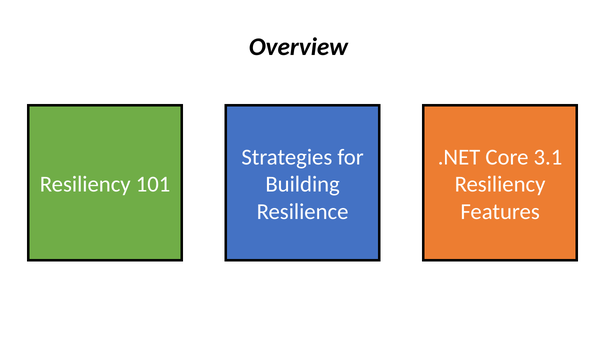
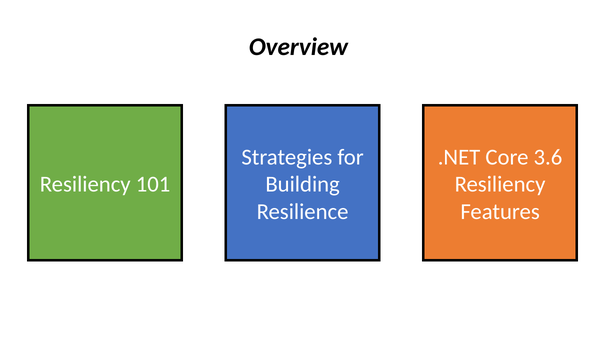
3.1: 3.1 -> 3.6
